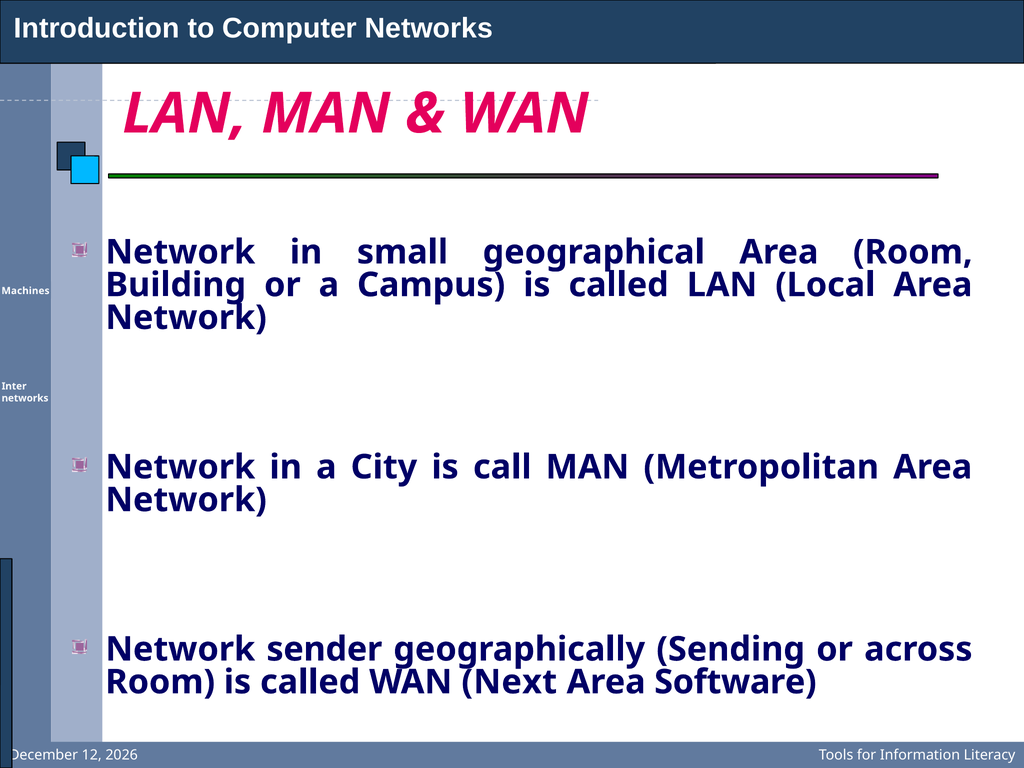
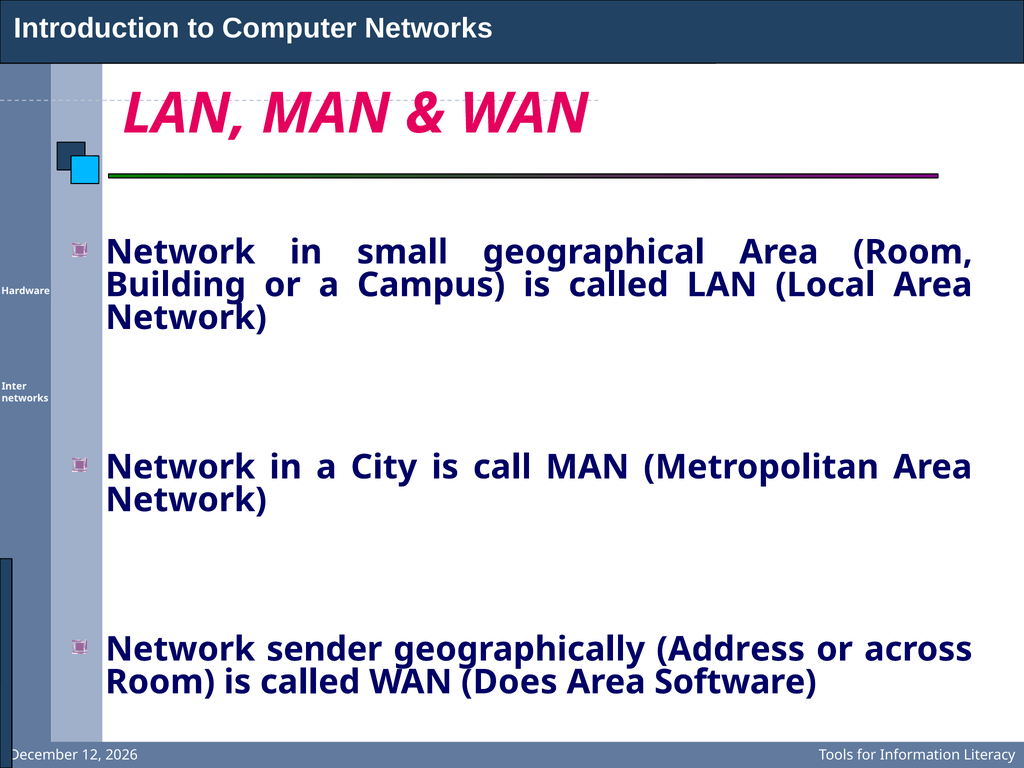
Machines: Machines -> Hardware
Sending: Sending -> Address
Next: Next -> Does
